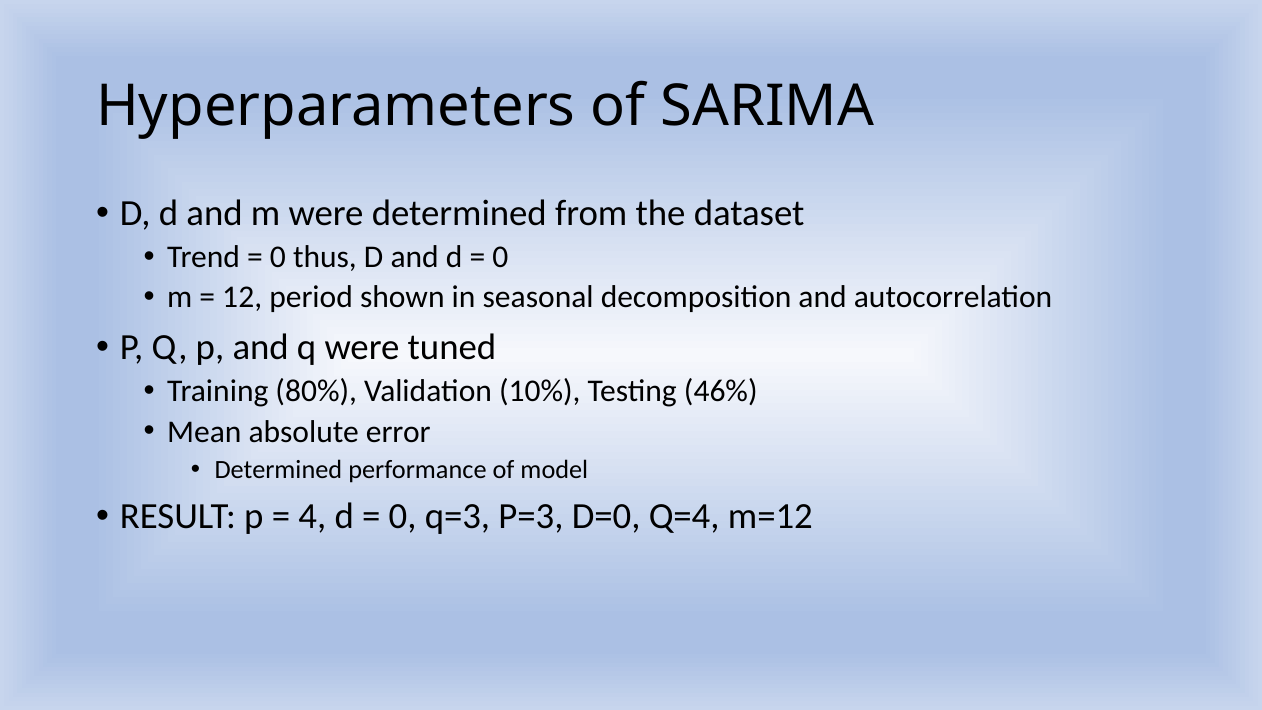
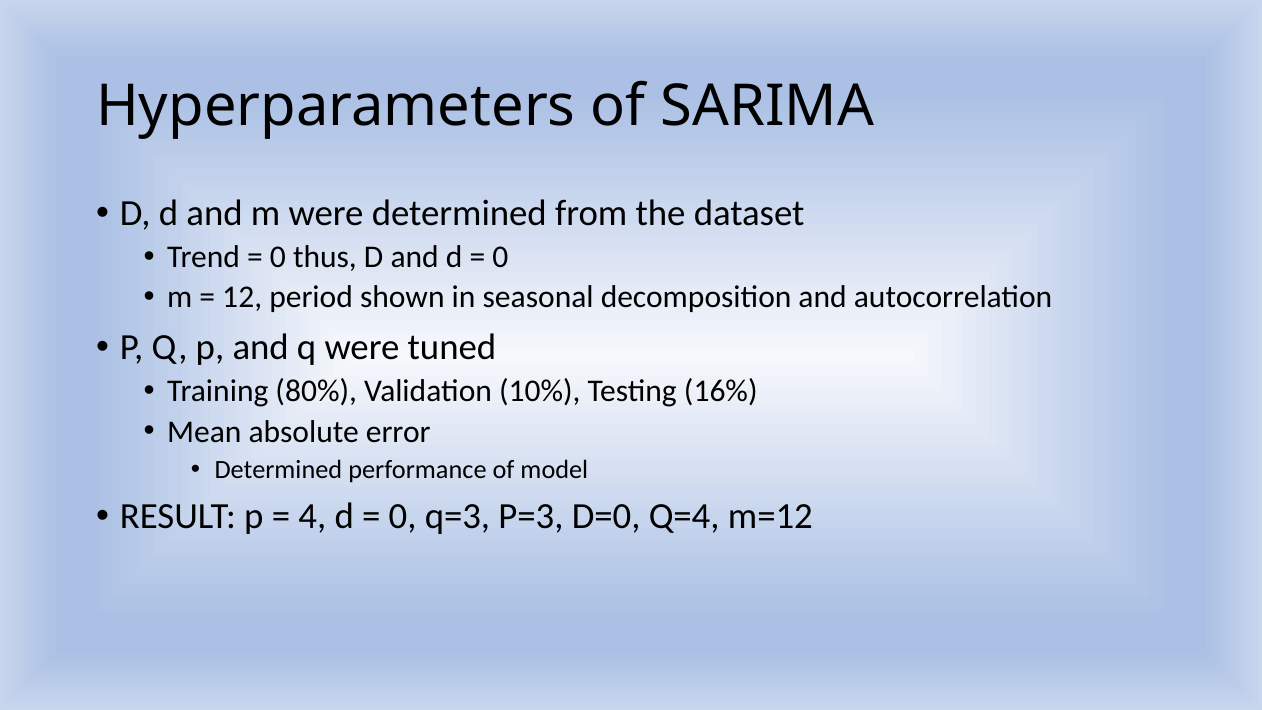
46%: 46% -> 16%
